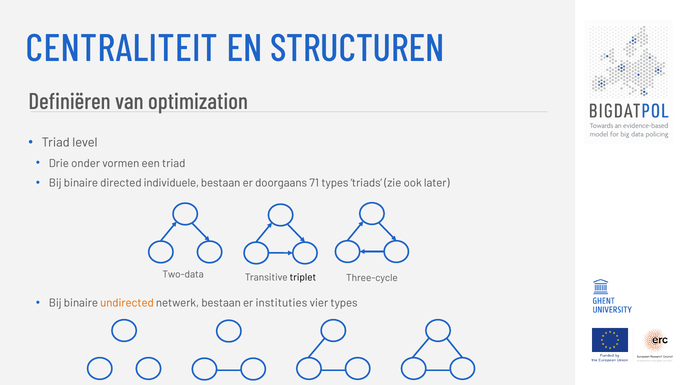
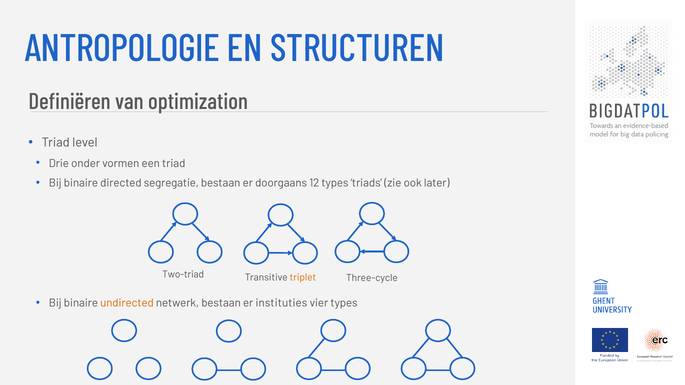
CENTRALITEIT: CENTRALITEIT -> ANTROPOLOGIE
individuele: individuele -> segregatie
71: 71 -> 12
Two-data: Two-data -> Two-triad
triplet colour: black -> orange
